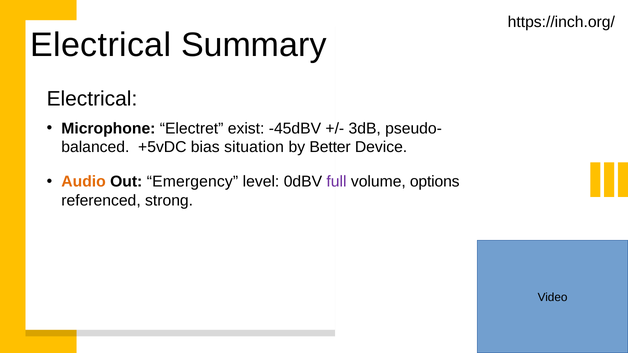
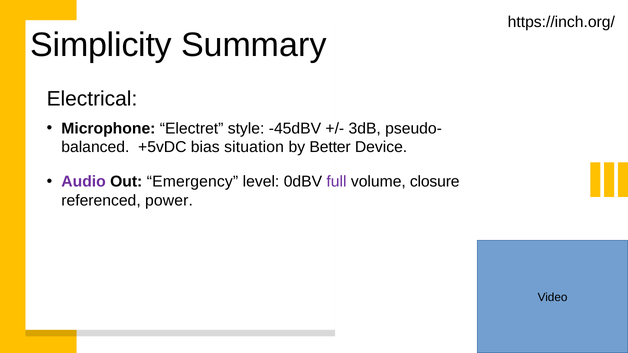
Electrical at (101, 45): Electrical -> Simplicity
exist: exist -> style
Audio colour: orange -> purple
options: options -> closure
strong: strong -> power
